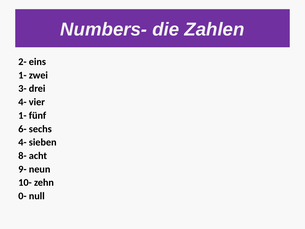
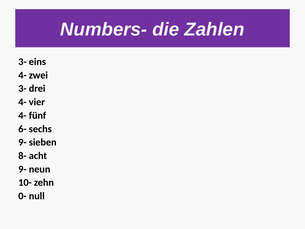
2- at (22, 62): 2- -> 3-
1- at (22, 75): 1- -> 4-
1- at (22, 115): 1- -> 4-
4- at (22, 142): 4- -> 9-
